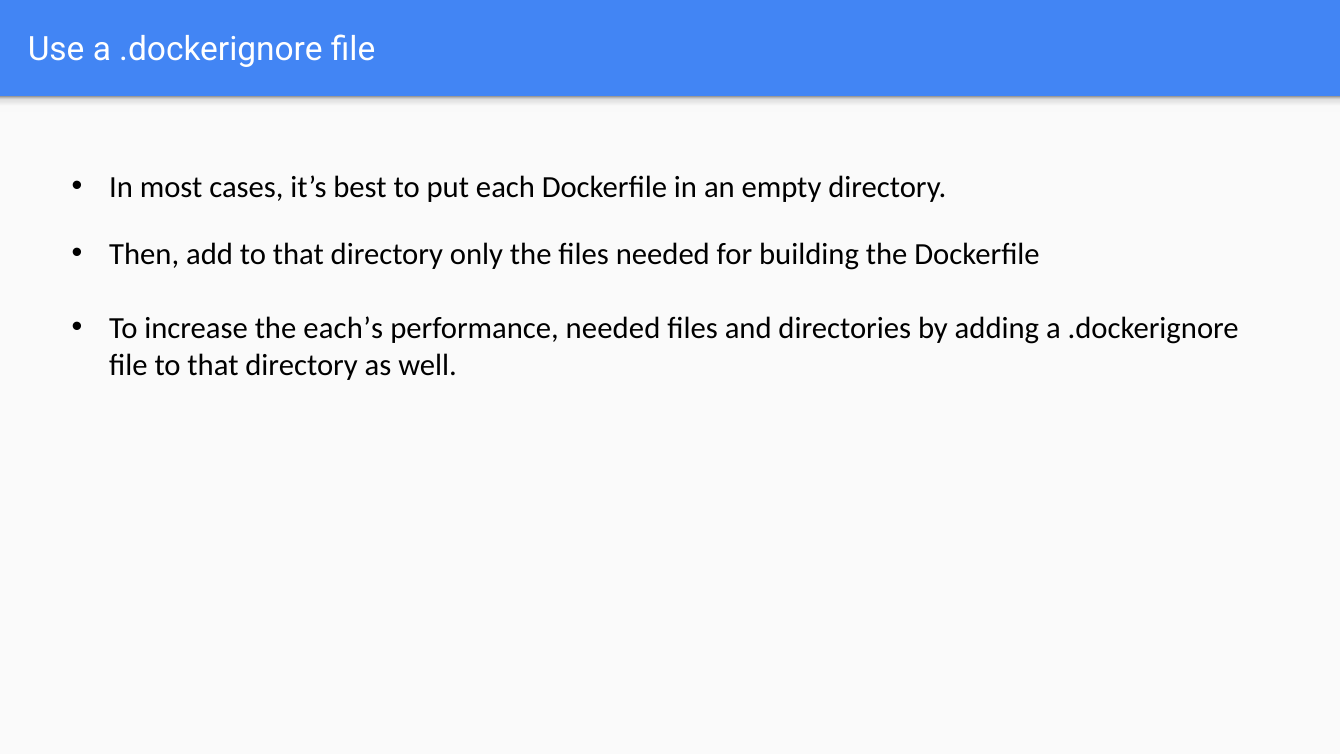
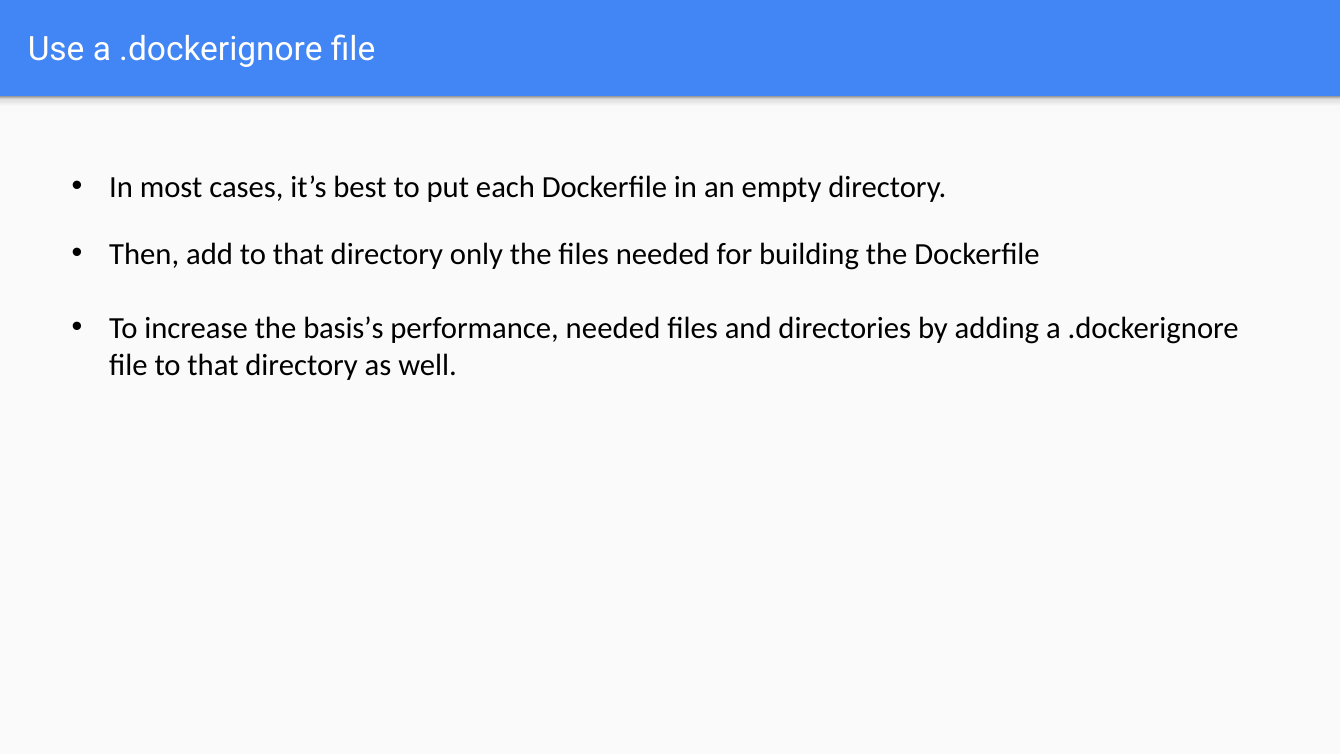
each’s: each’s -> basis’s
